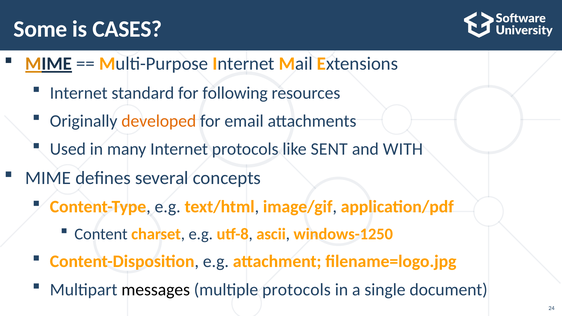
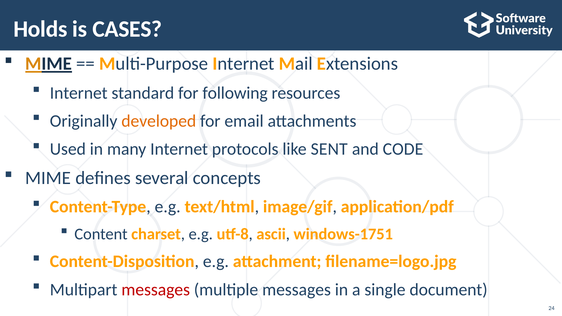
Some: Some -> Holds
WITH: WITH -> CODE
windows-1250: windows-1250 -> windows-1751
messages at (156, 290) colour: black -> red
multiple protocols: protocols -> messages
